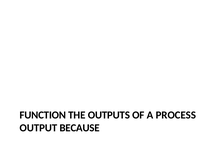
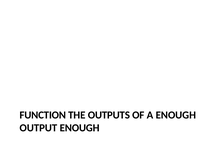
A PROCESS: PROCESS -> ENOUGH
OUTPUT BECAUSE: BECAUSE -> ENOUGH
